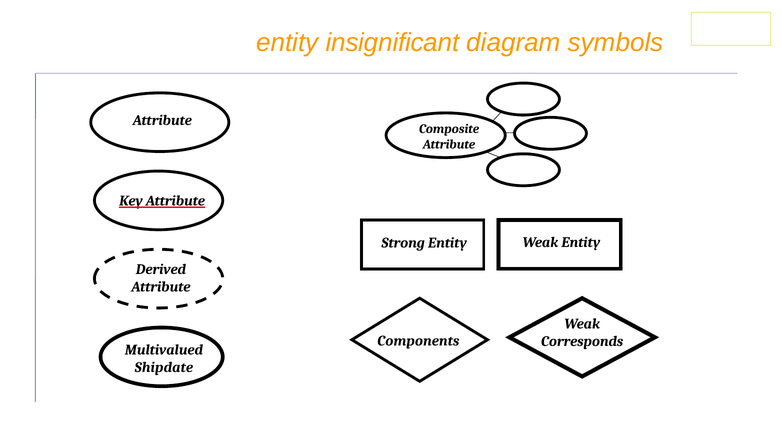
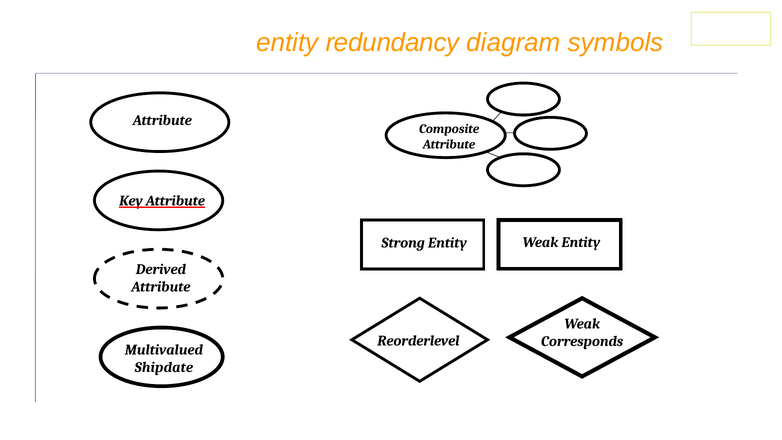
insignificant: insignificant -> redundancy
Components: Components -> Reorderlevel
